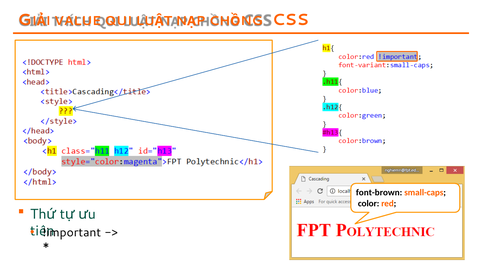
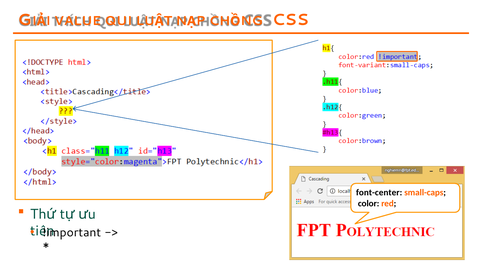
font-brown: font-brown -> font-center
